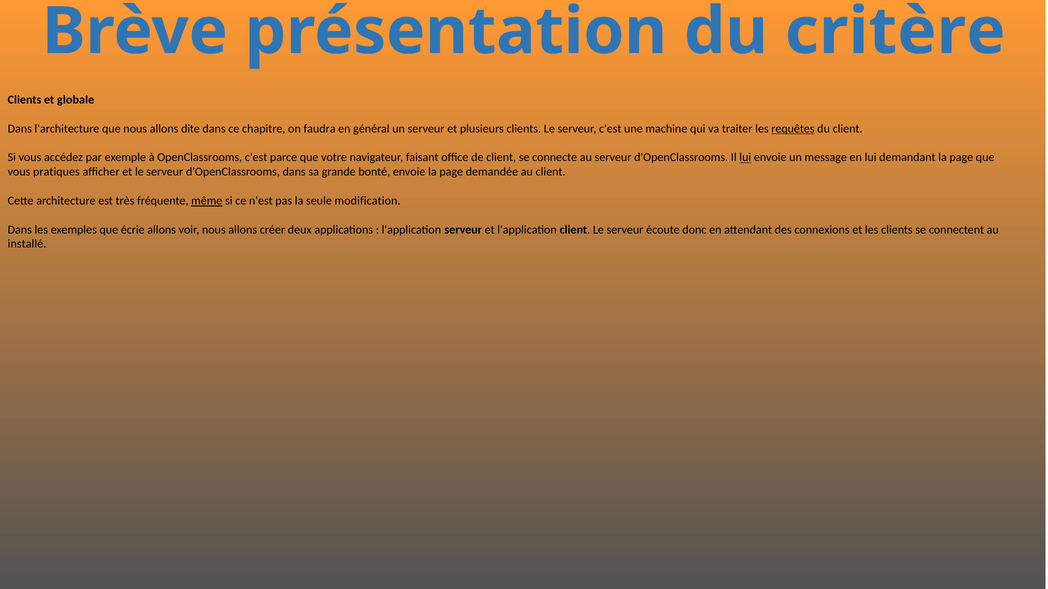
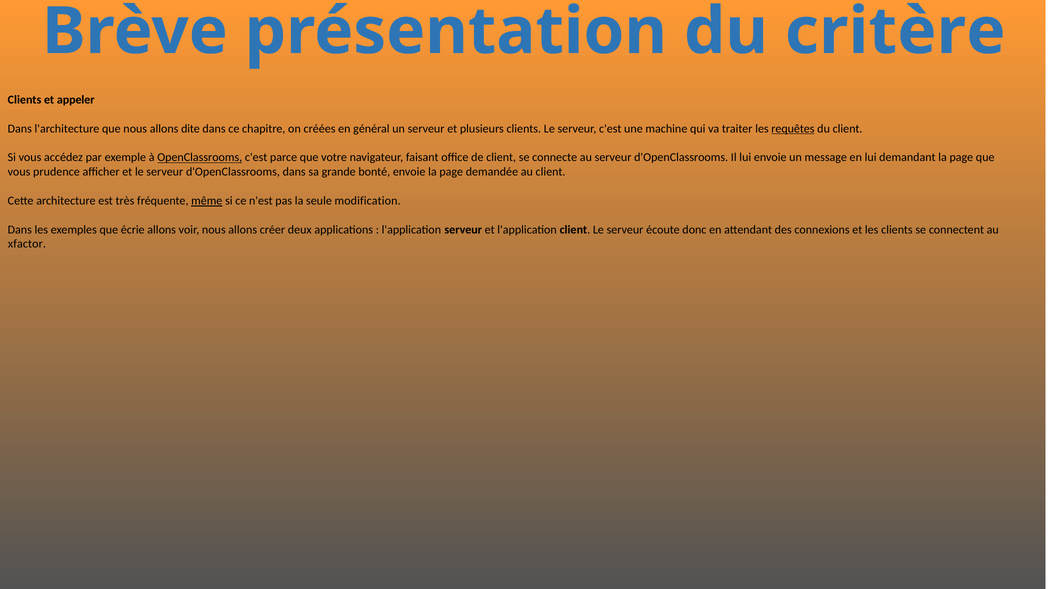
globale: globale -> appeler
faudra: faudra -> créées
OpenClassrooms underline: none -> present
lui at (745, 158) underline: present -> none
pratiques: pratiques -> prudence
installé: installé -> xfactor
